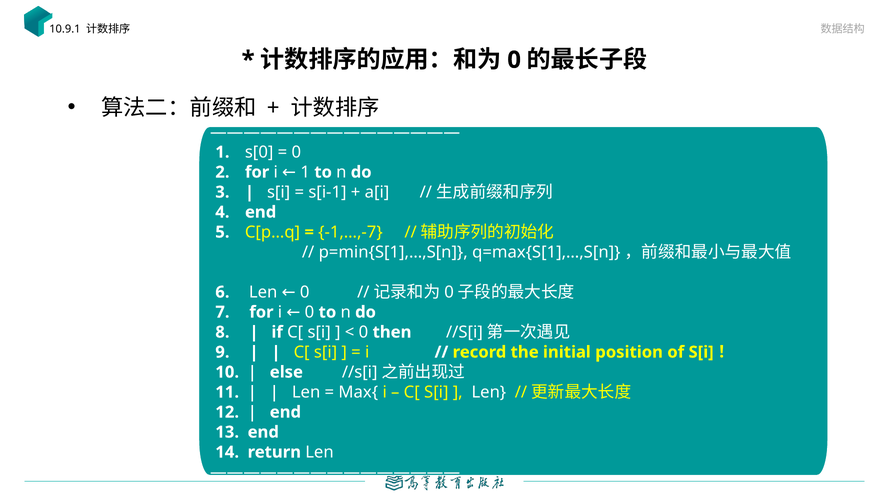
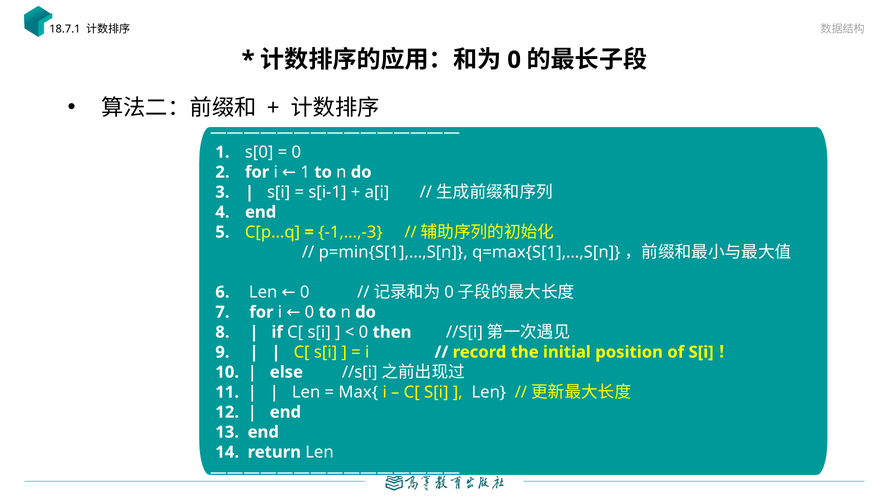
10.9.1: 10.9.1 -> 18.7.1
-1,…,-7: -1,…,-7 -> -1,…,-3
